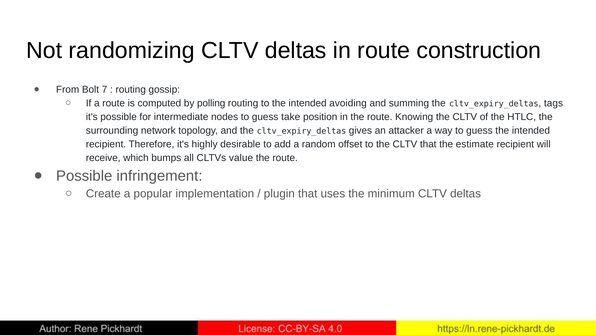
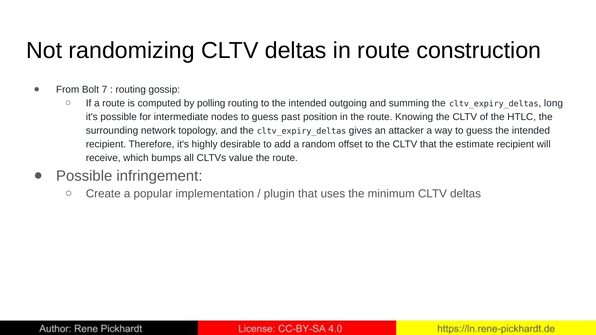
avoiding: avoiding -> outgoing
tags: tags -> long
take: take -> past
